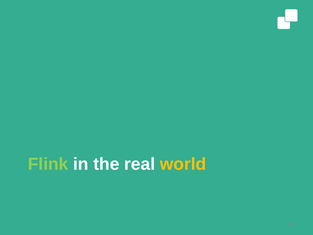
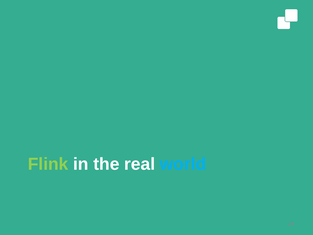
world colour: yellow -> light blue
